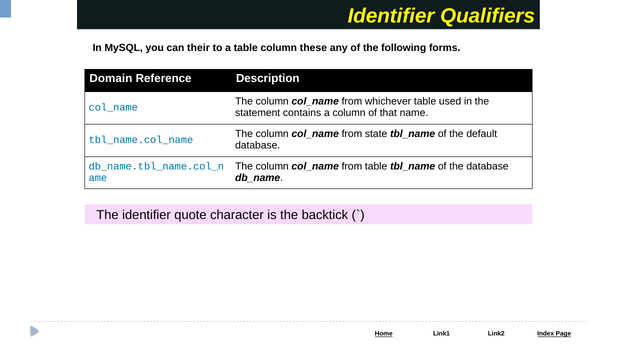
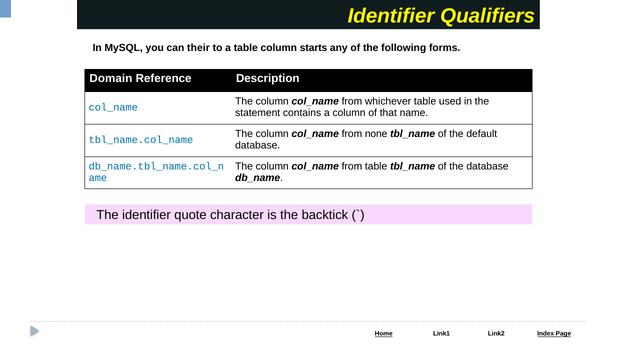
these: these -> starts
state: state -> none
